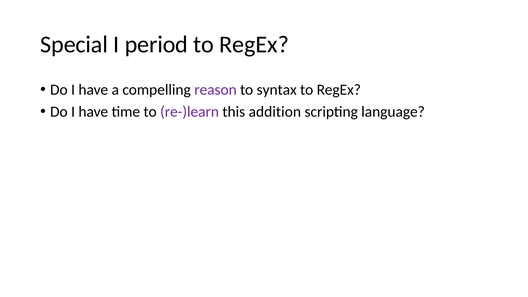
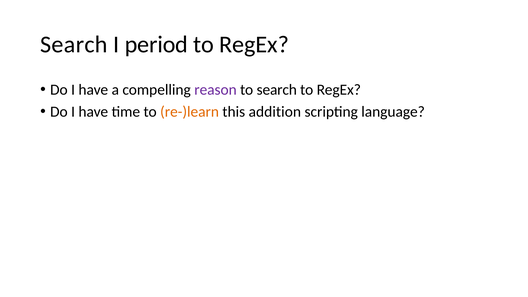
Special at (74, 44): Special -> Search
to syntax: syntax -> search
re-)learn colour: purple -> orange
